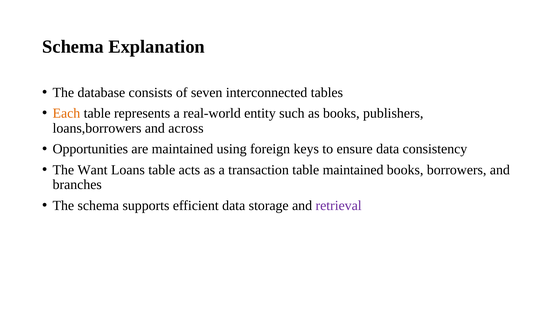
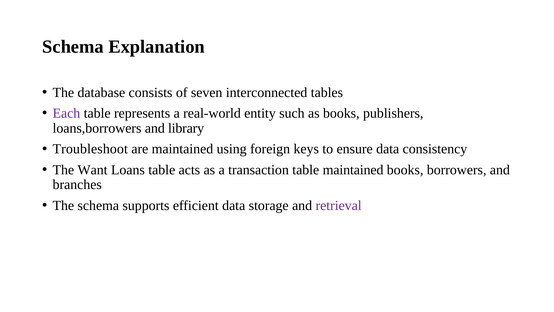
Each colour: orange -> purple
across: across -> library
Opportunities: Opportunities -> Troubleshoot
